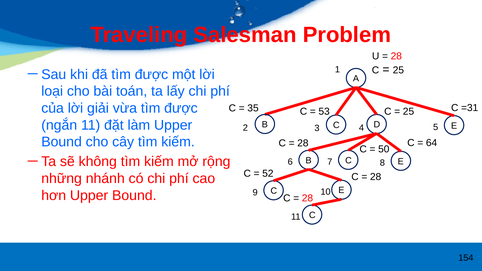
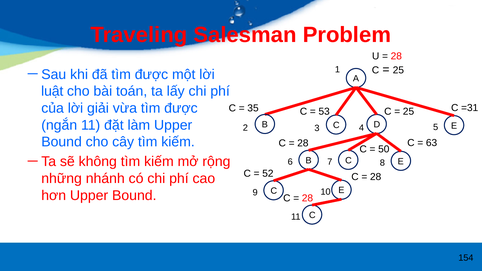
loại: loại -> luật
64: 64 -> 63
